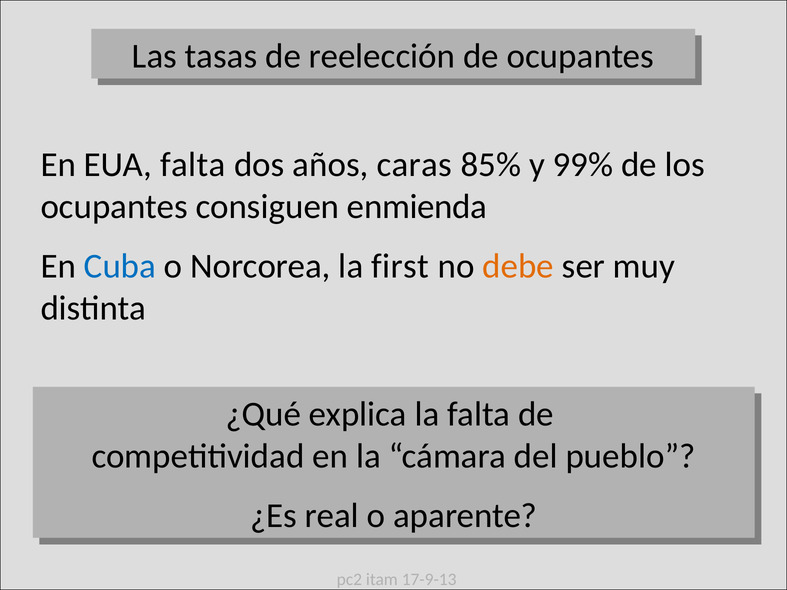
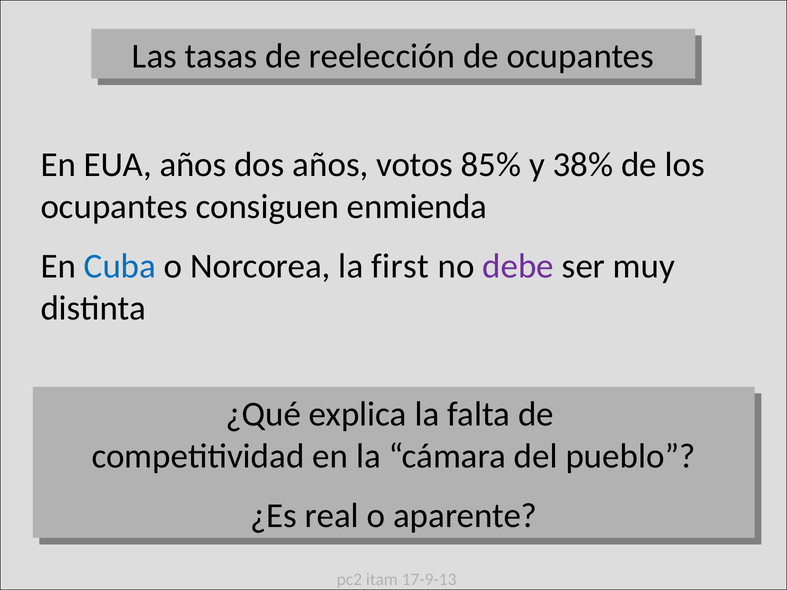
EUA falta: falta -> años
caras: caras -> votos
99%: 99% -> 38%
debe colour: orange -> purple
